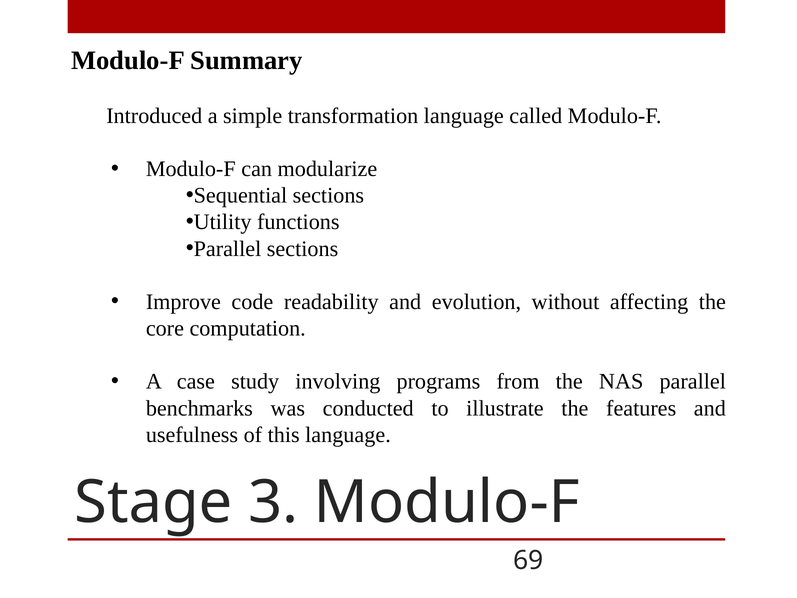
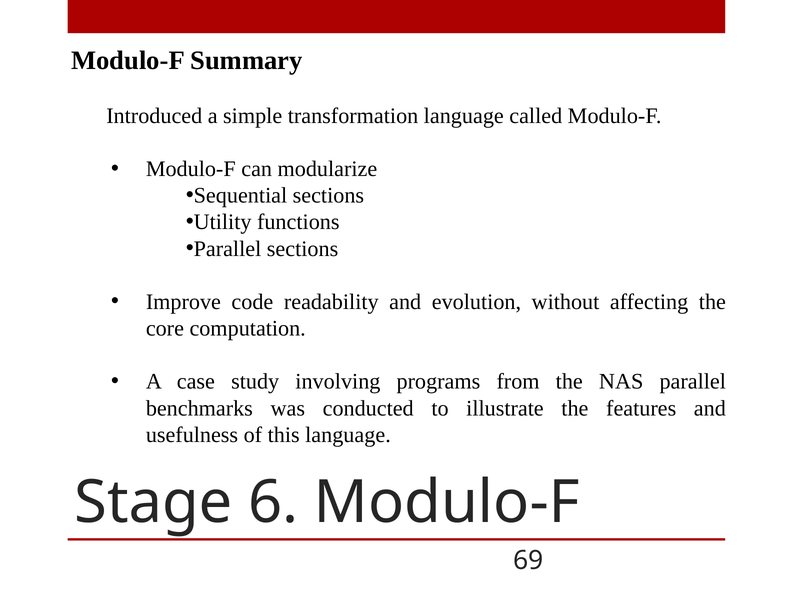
3: 3 -> 6
